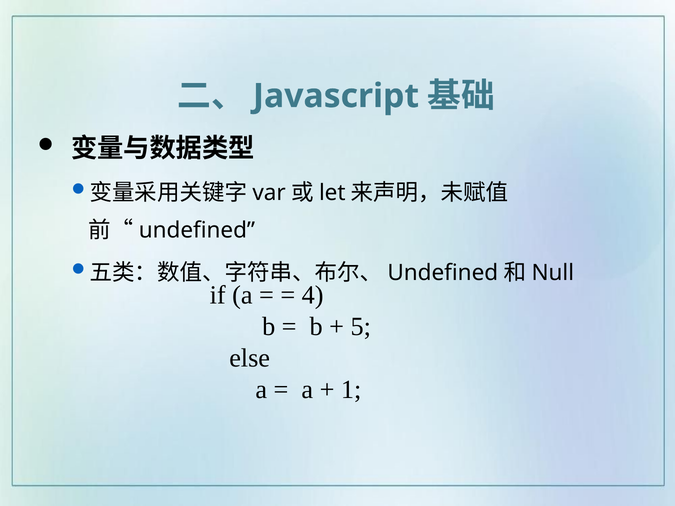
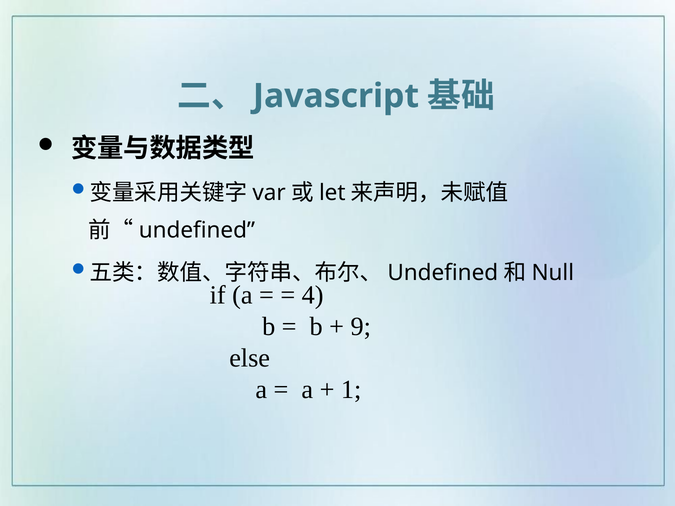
5: 5 -> 9
